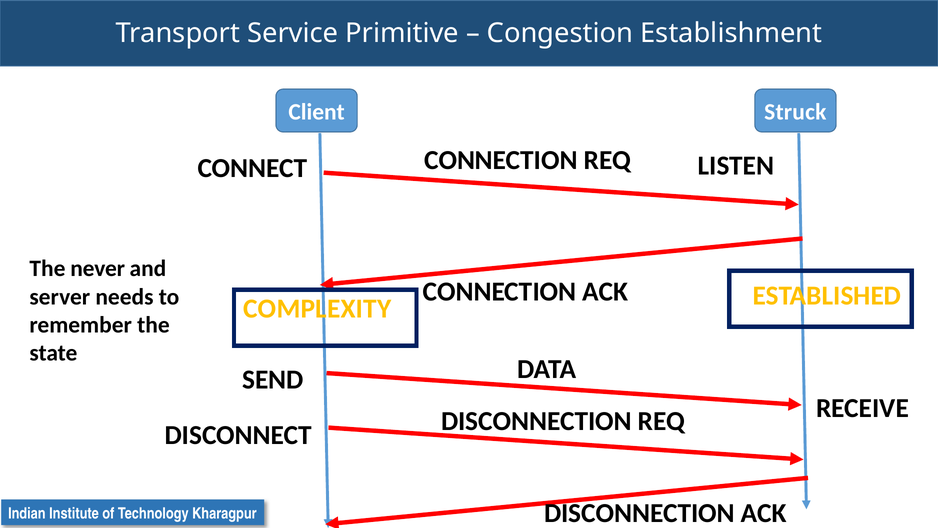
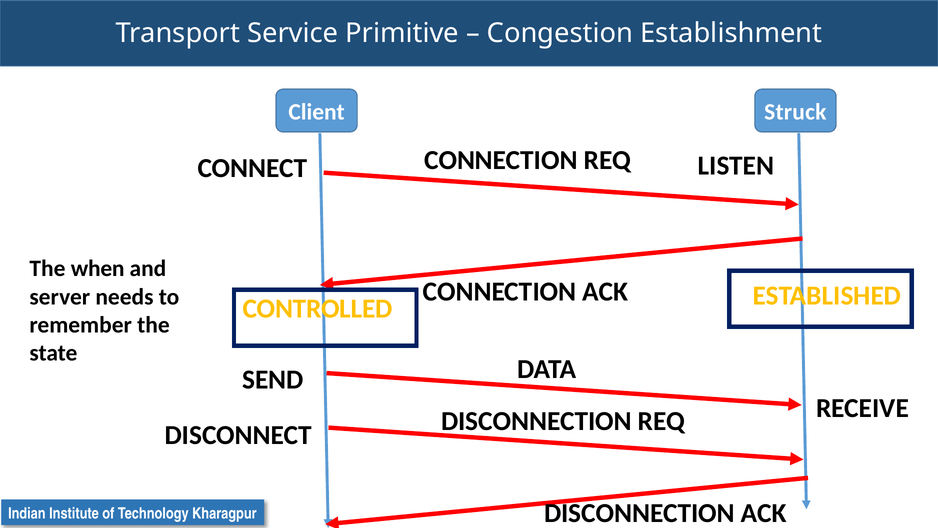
never: never -> when
COMPLEXITY: COMPLEXITY -> CONTROLLED
